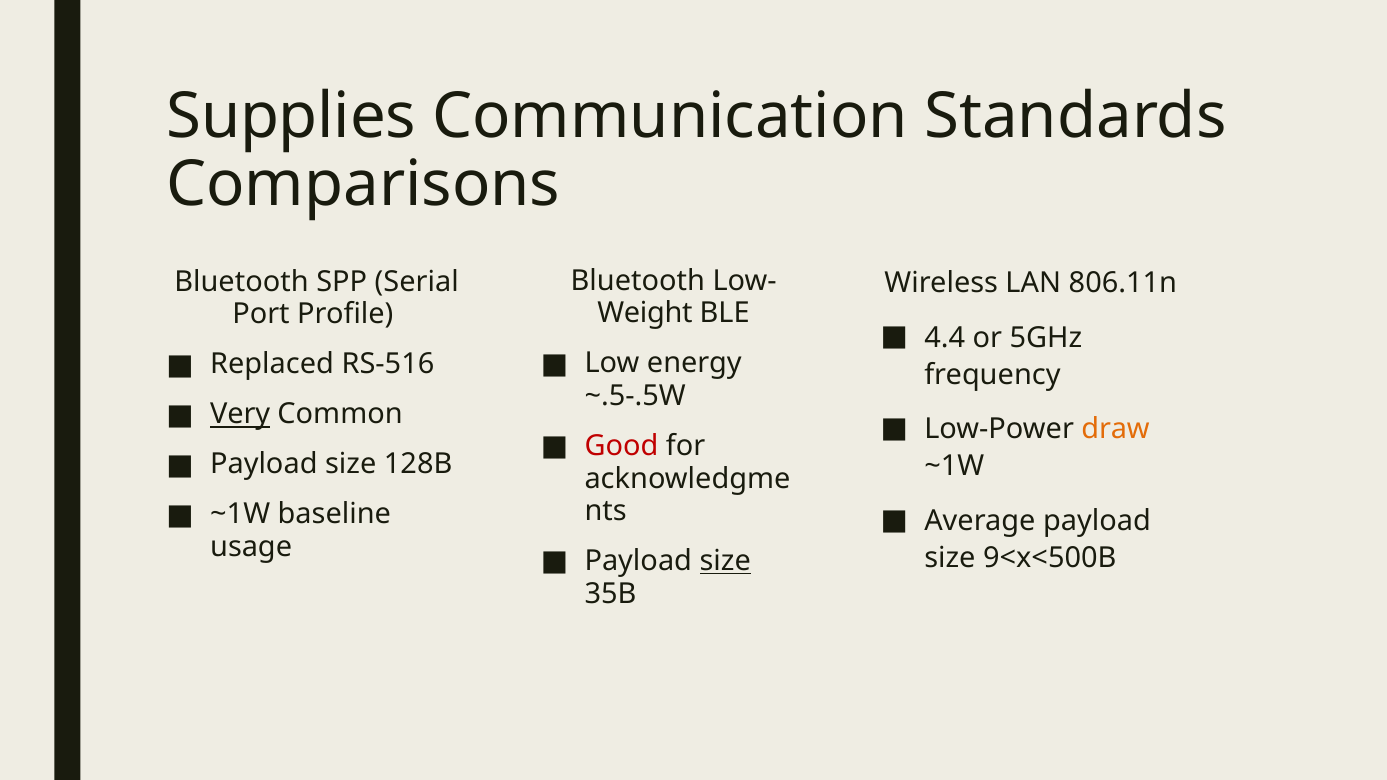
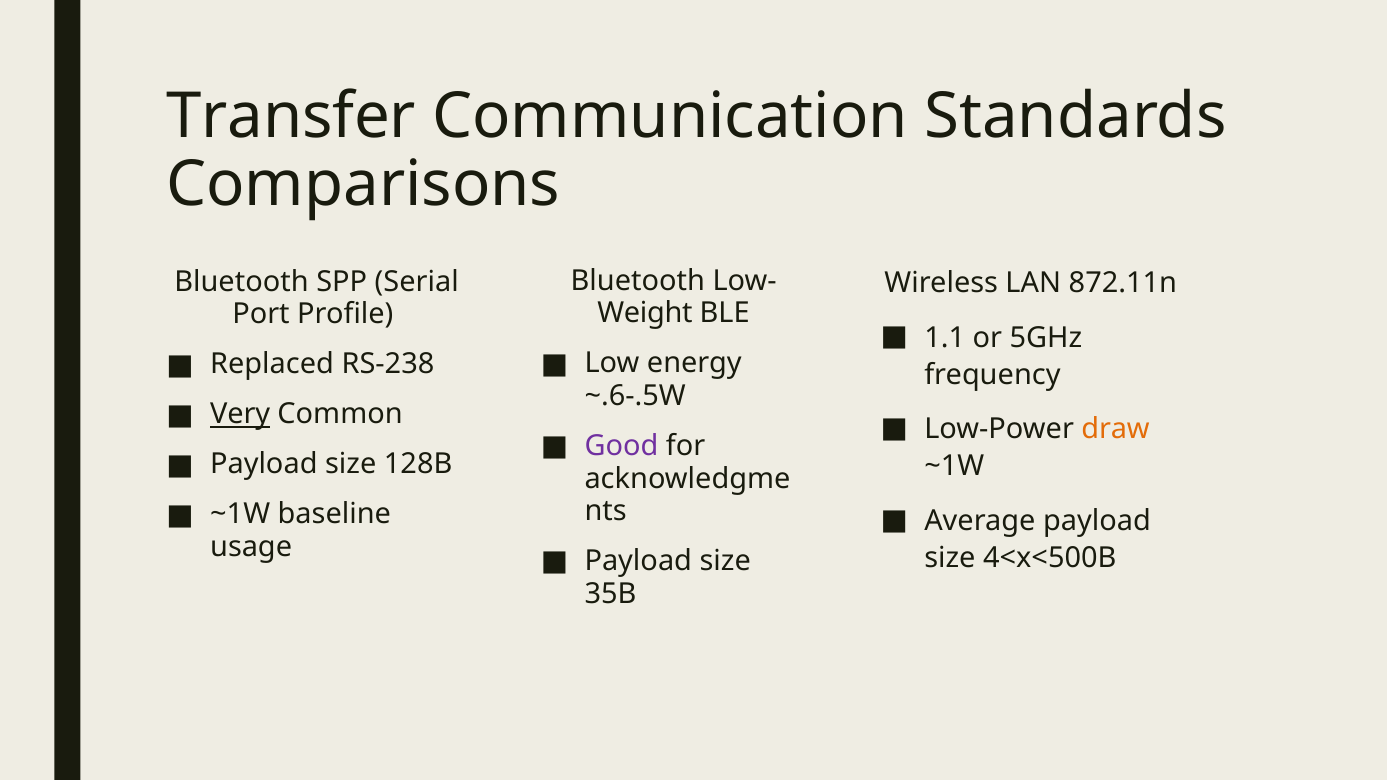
Supplies: Supplies -> Transfer
806.11n: 806.11n -> 872.11n
4.4: 4.4 -> 1.1
RS-516: RS-516 -> RS-238
~.5-.5W: ~.5-.5W -> ~.6-.5W
Good colour: red -> purple
size at (725, 561) underline: present -> none
9<x<500B: 9<x<500B -> 4<x<500B
